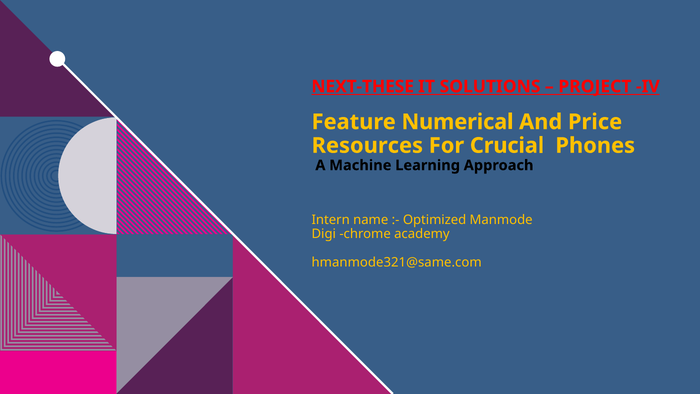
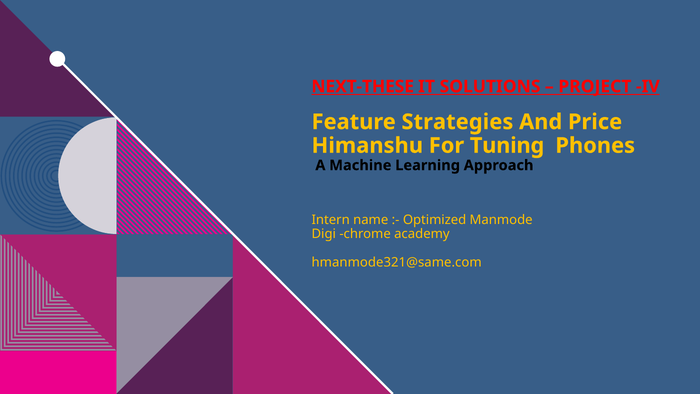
Numerical: Numerical -> Strategies
Resources: Resources -> Himanshu
Crucial: Crucial -> Tuning
